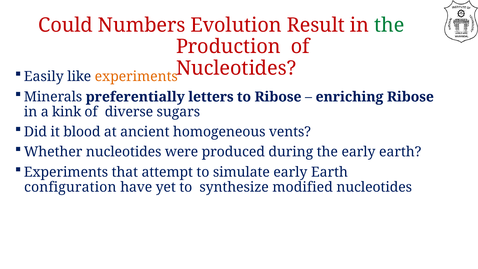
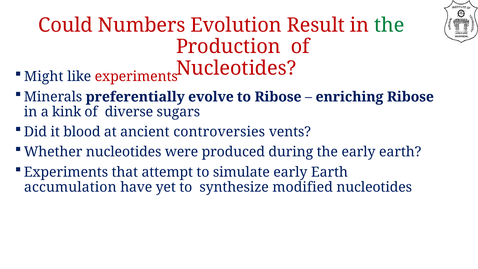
Easily: Easily -> Might
experiments at (136, 77) colour: orange -> red
letters: letters -> evolve
homogeneous: homogeneous -> controversies
configuration: configuration -> accumulation
